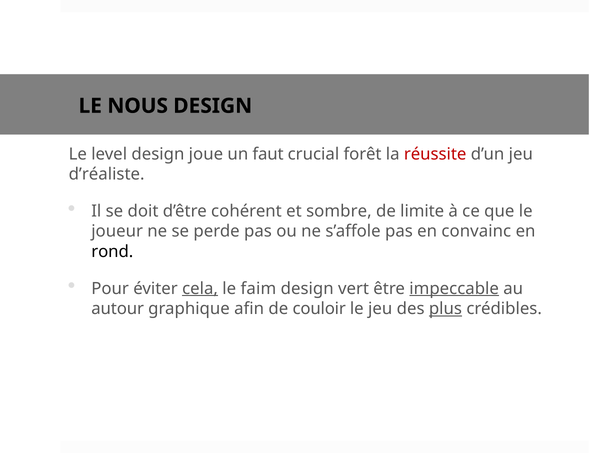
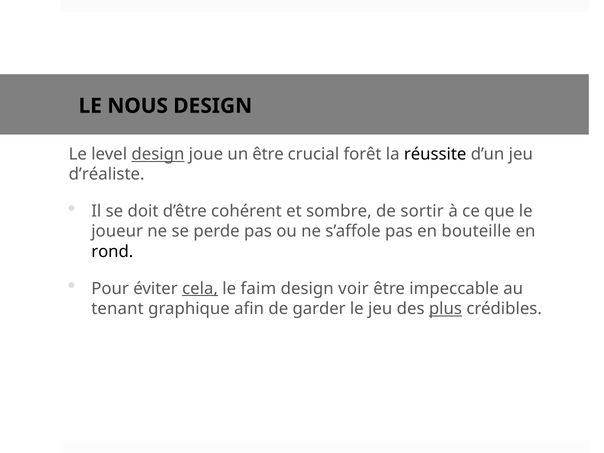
design at (158, 154) underline: none -> present
un faut: faut -> être
réussite colour: red -> black
limite: limite -> sortir
convainc: convainc -> bouteille
vert: vert -> voir
impeccable underline: present -> none
autour: autour -> tenant
couloir: couloir -> garder
